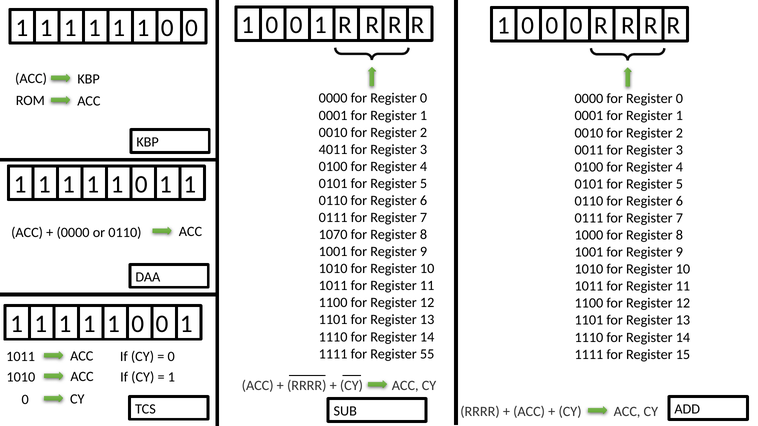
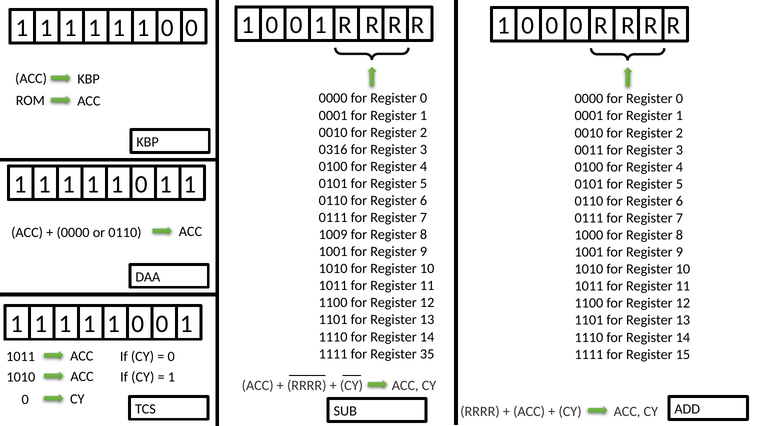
4011: 4011 -> 0316
1070: 1070 -> 1009
55: 55 -> 35
